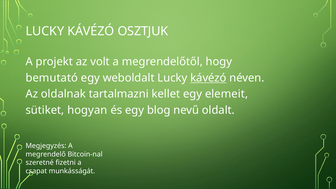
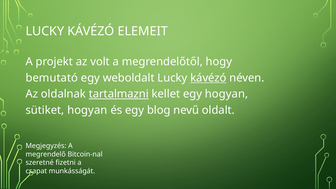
OSZTJUK: OSZTJUK -> ELEMEIT
tartalmazni underline: none -> present
egy elemeit: elemeit -> hogyan
